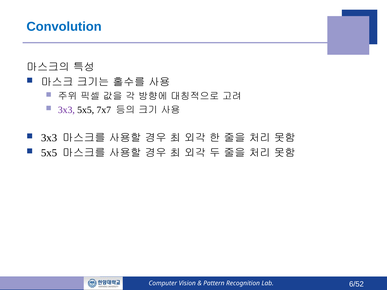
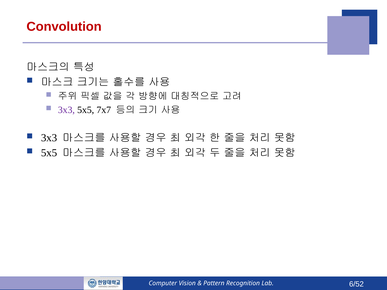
Convolution colour: blue -> red
